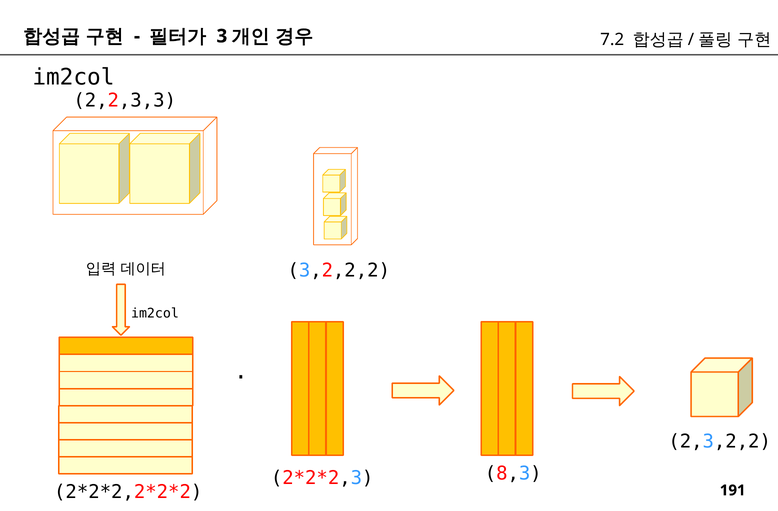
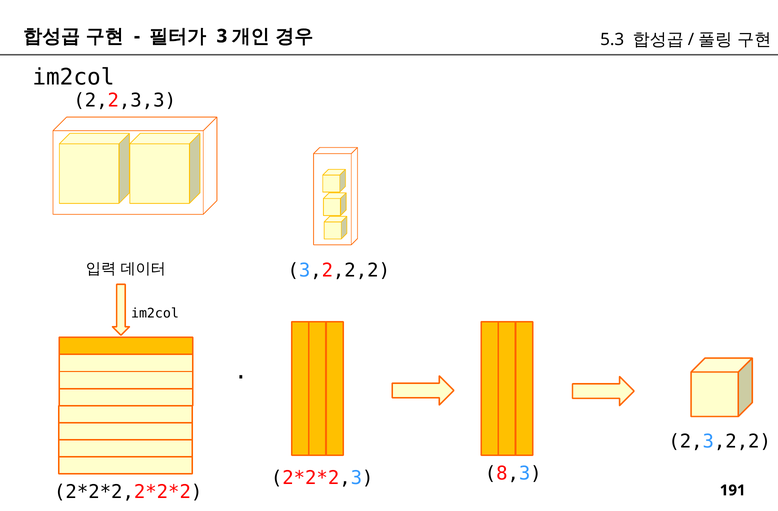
7.2: 7.2 -> 5.3
